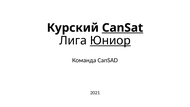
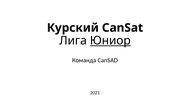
CanSat underline: present -> none
